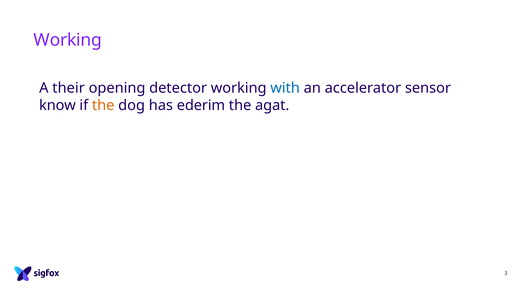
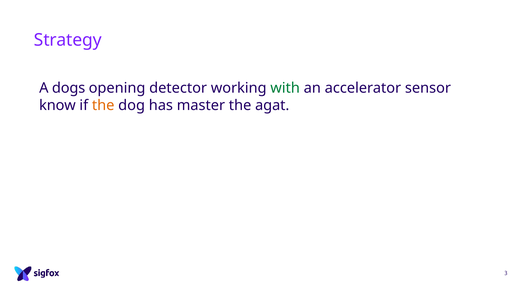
Working at (68, 40): Working -> Strategy
their: their -> dogs
with colour: blue -> green
ederim: ederim -> master
